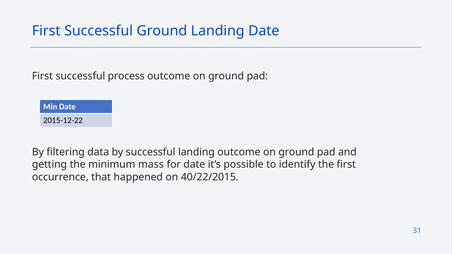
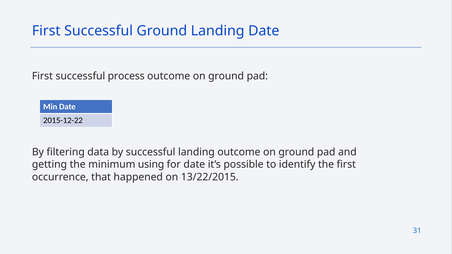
mass: mass -> using
40/22/2015: 40/22/2015 -> 13/22/2015
